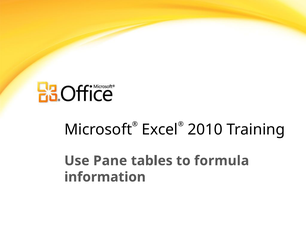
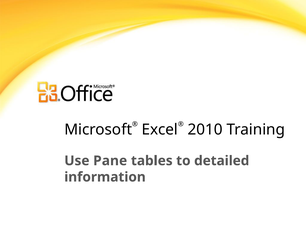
formula: formula -> detailed
